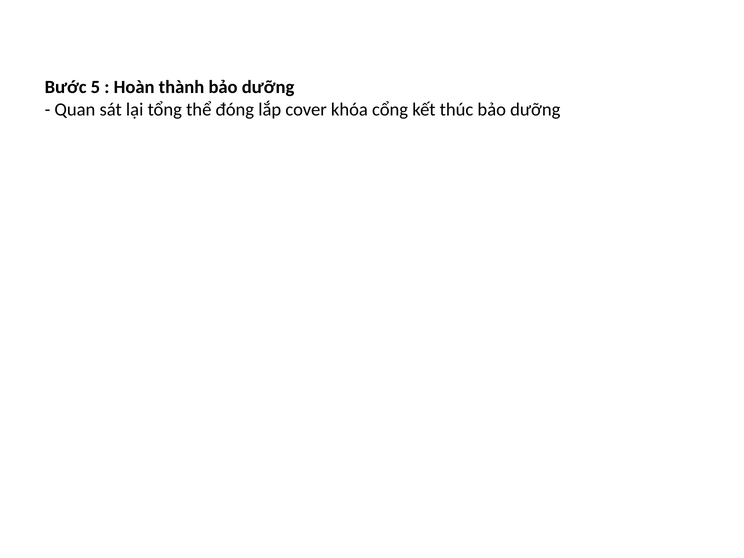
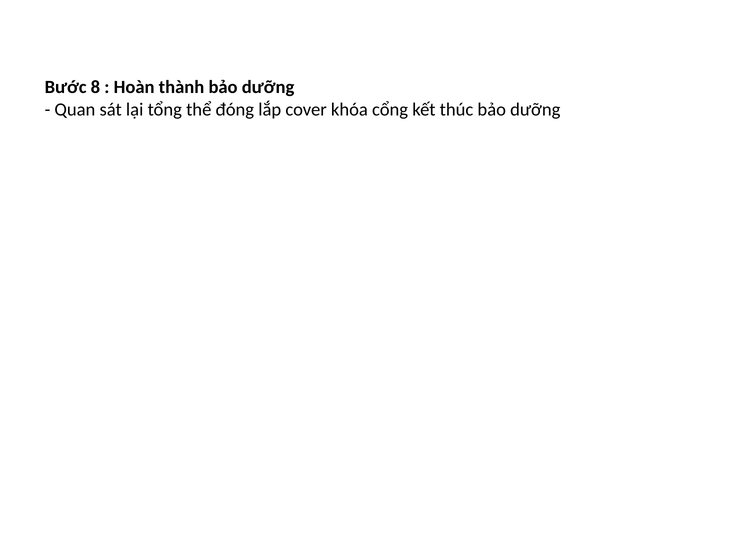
5: 5 -> 8
